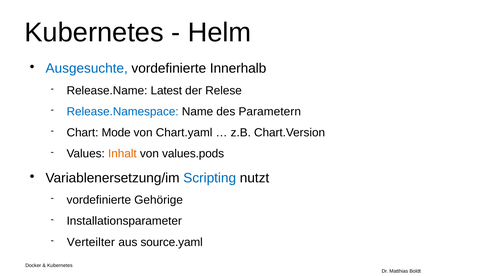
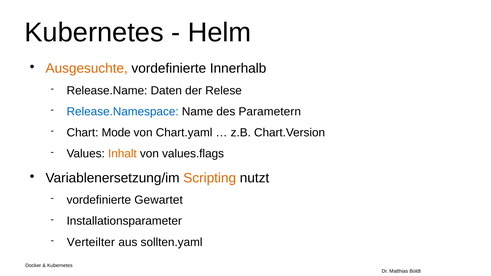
Ausgesuchte colour: blue -> orange
Latest: Latest -> Daten
values.pods: values.pods -> values.flags
Scripting colour: blue -> orange
Gehörige: Gehörige -> Gewartet
source.yaml: source.yaml -> sollten.yaml
